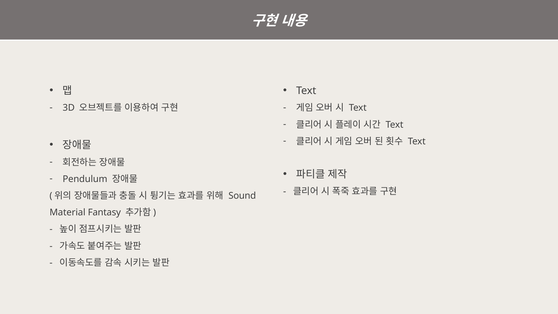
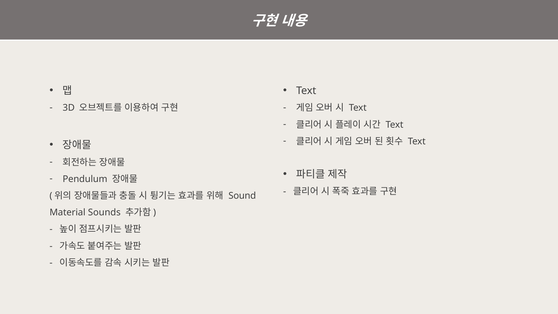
Fantasy: Fantasy -> Sounds
